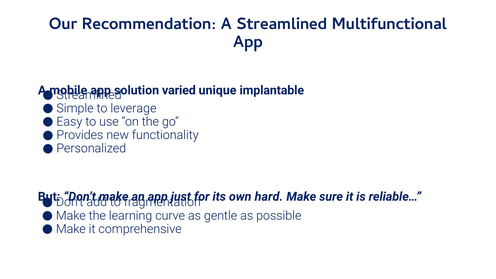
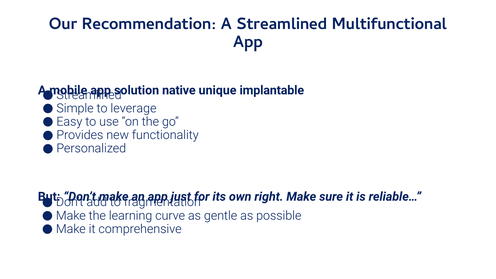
varied: varied -> native
hard: hard -> right
